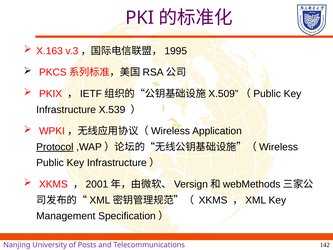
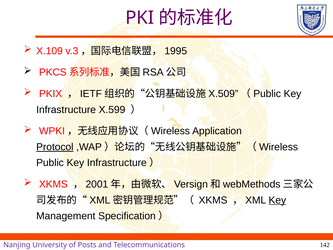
X.163: X.163 -> X.109
X.539: X.539 -> X.599
Key at (277, 200) underline: none -> present
